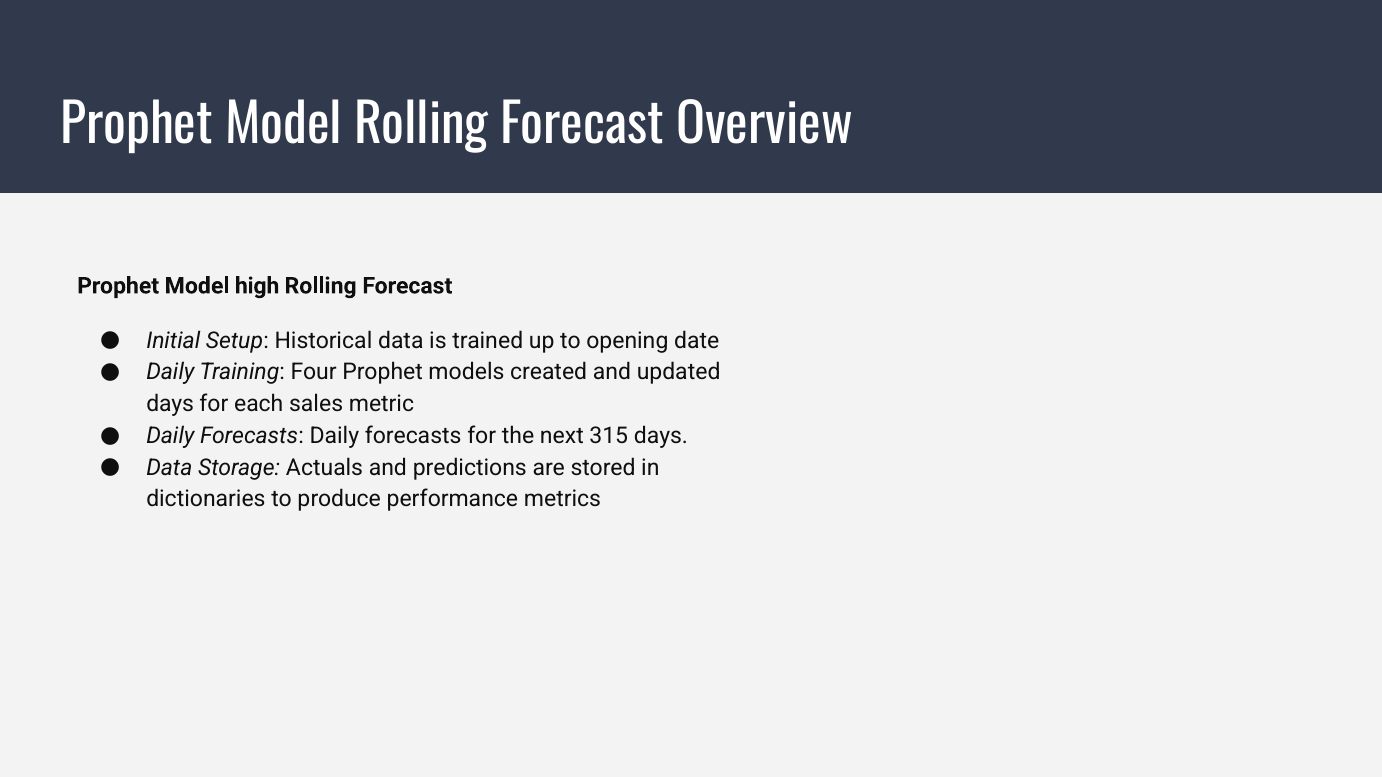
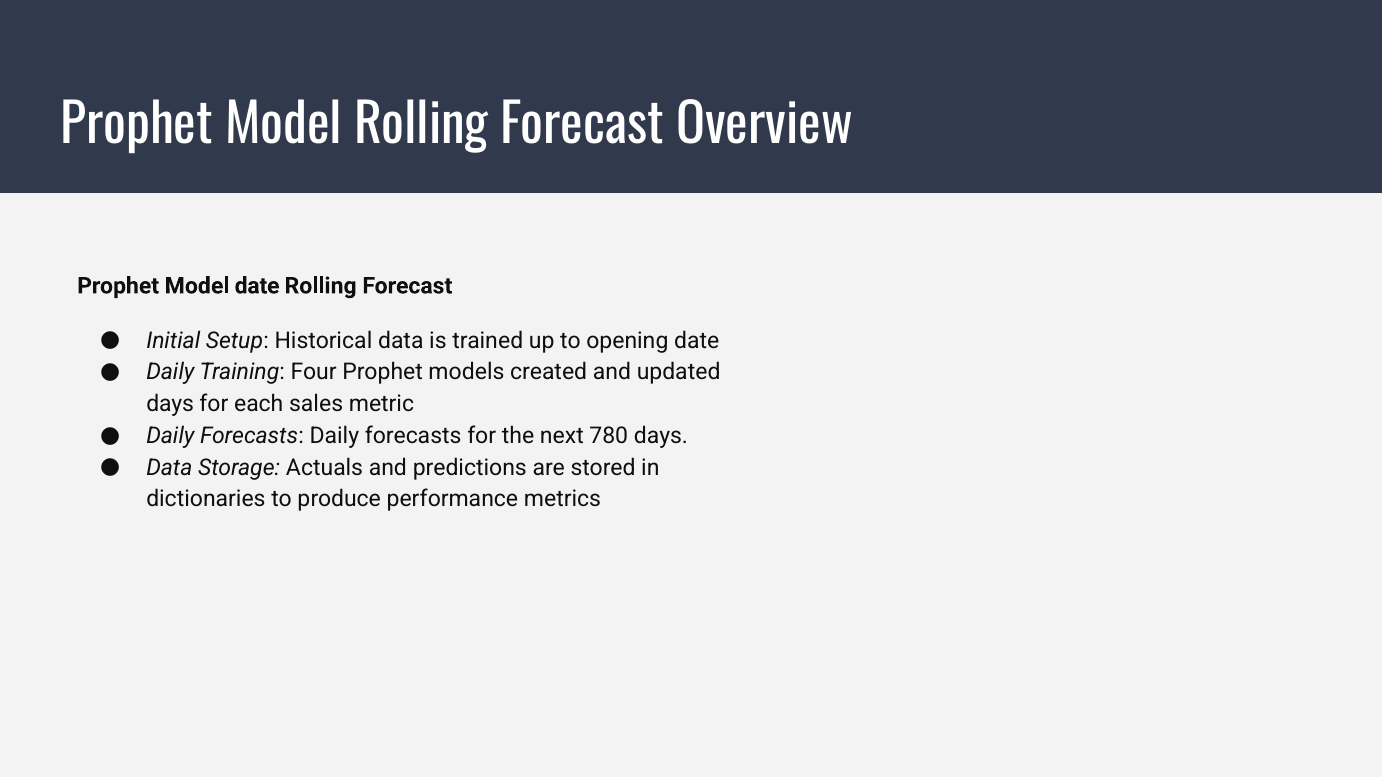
Model high: high -> date
315: 315 -> 780
